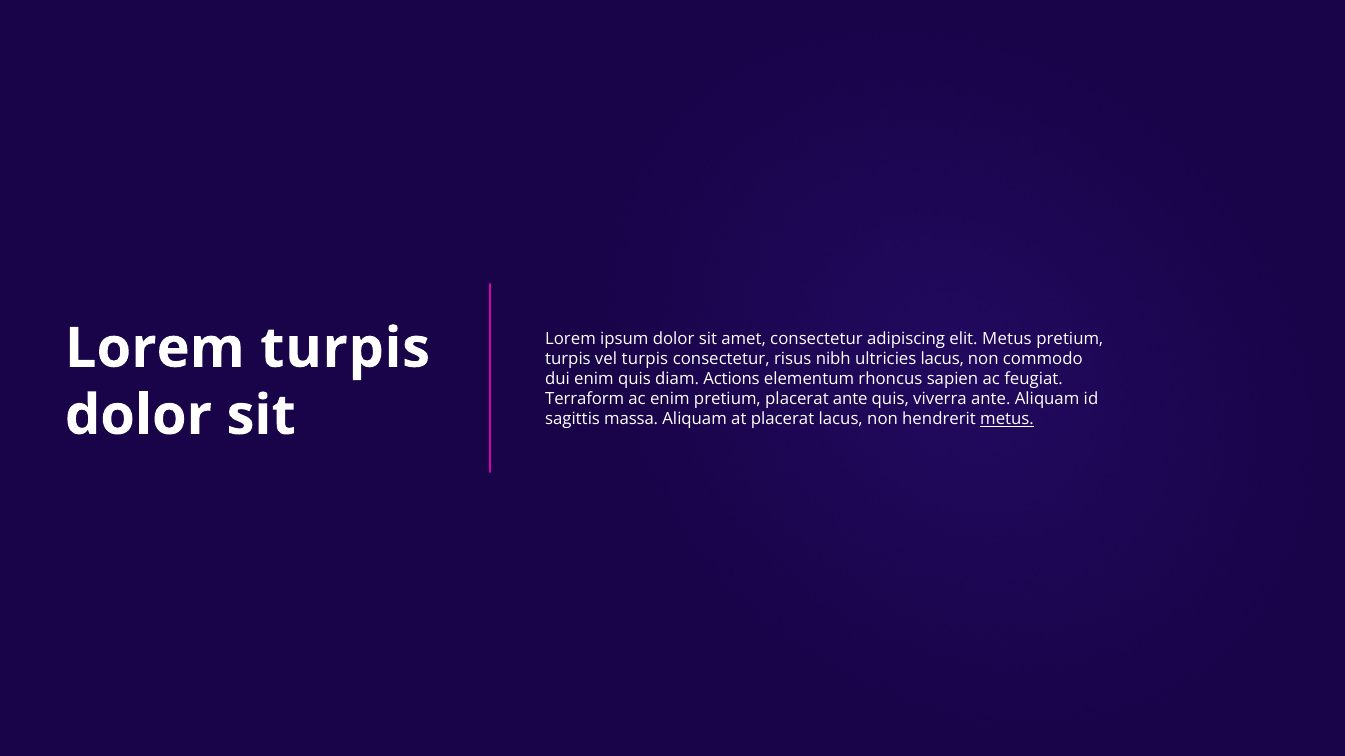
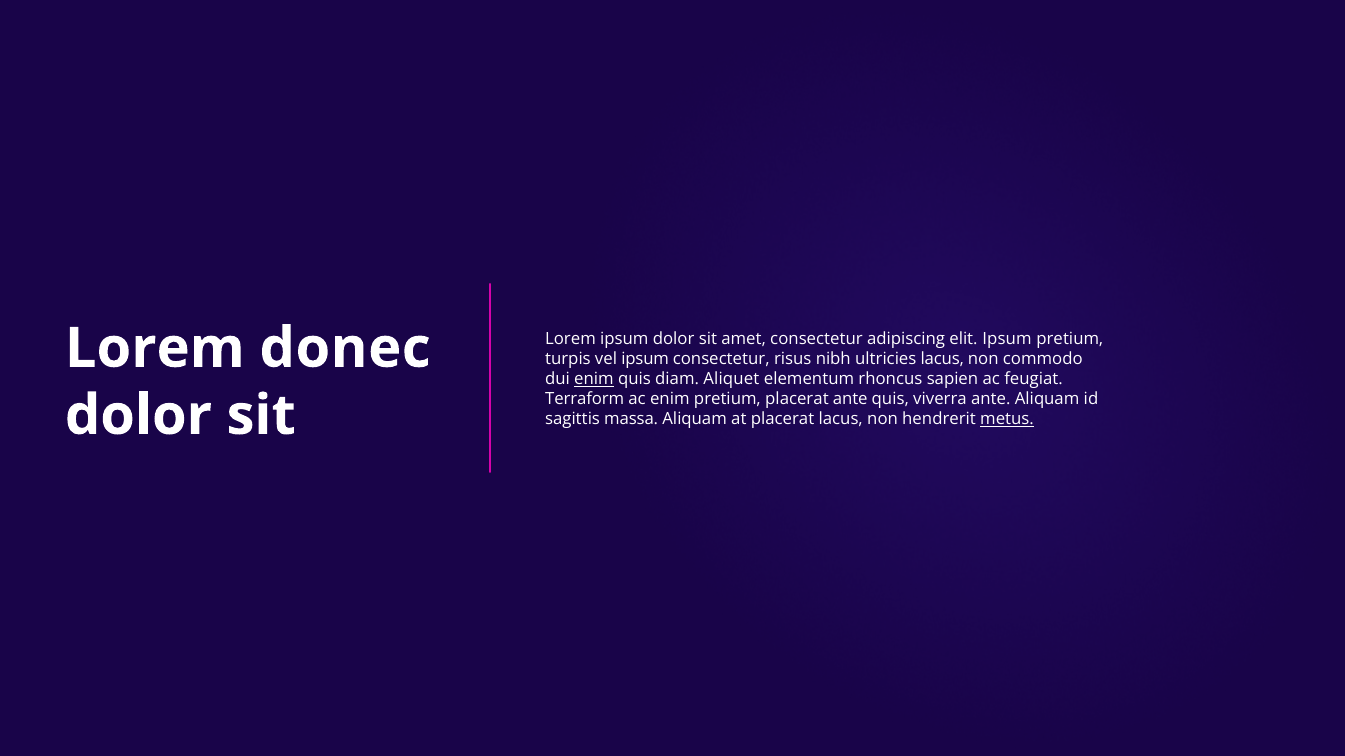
Lorem turpis: turpis -> donec
elit Metus: Metus -> Ipsum
vel turpis: turpis -> ipsum
enim at (594, 379) underline: none -> present
Actions: Actions -> Aliquet
